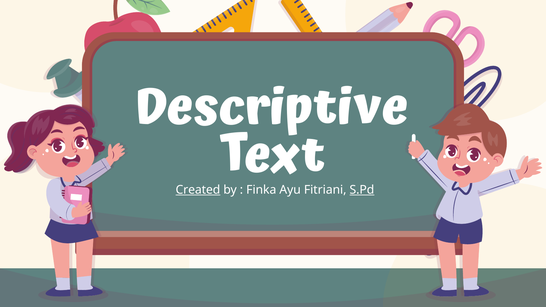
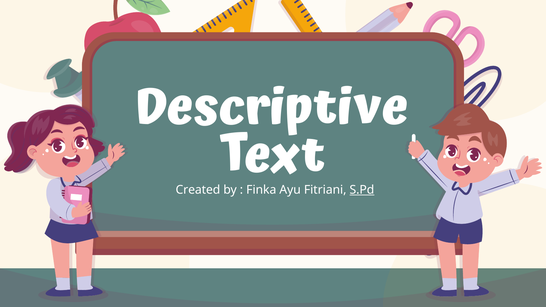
Created underline: present -> none
